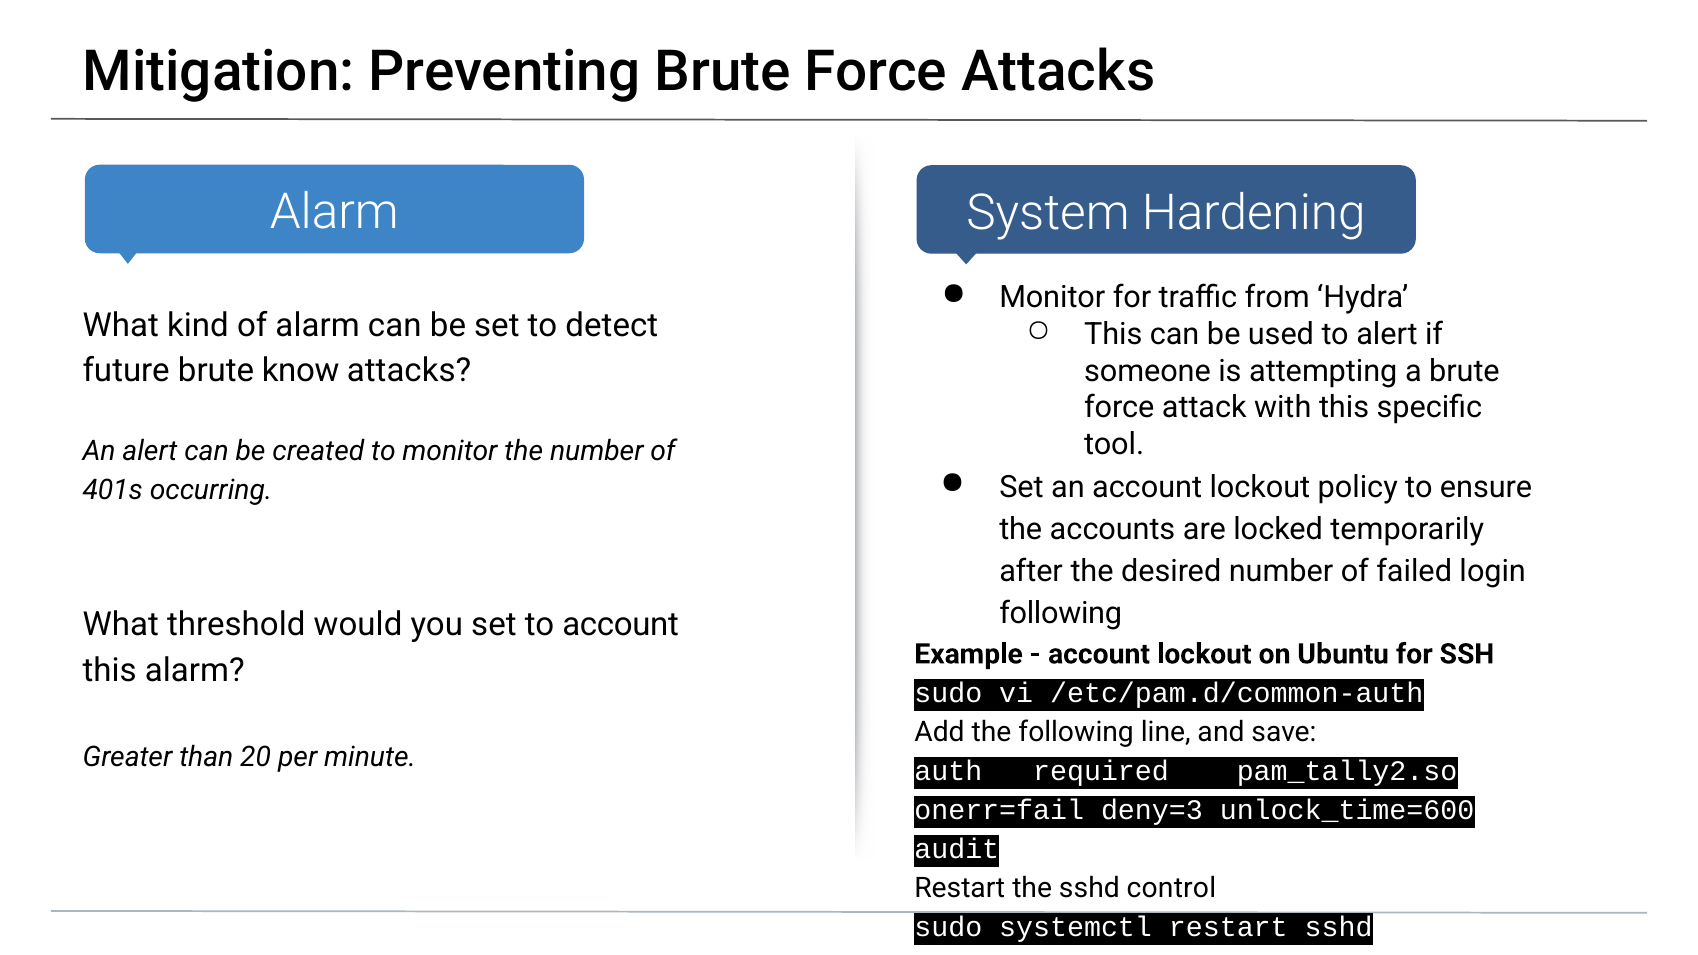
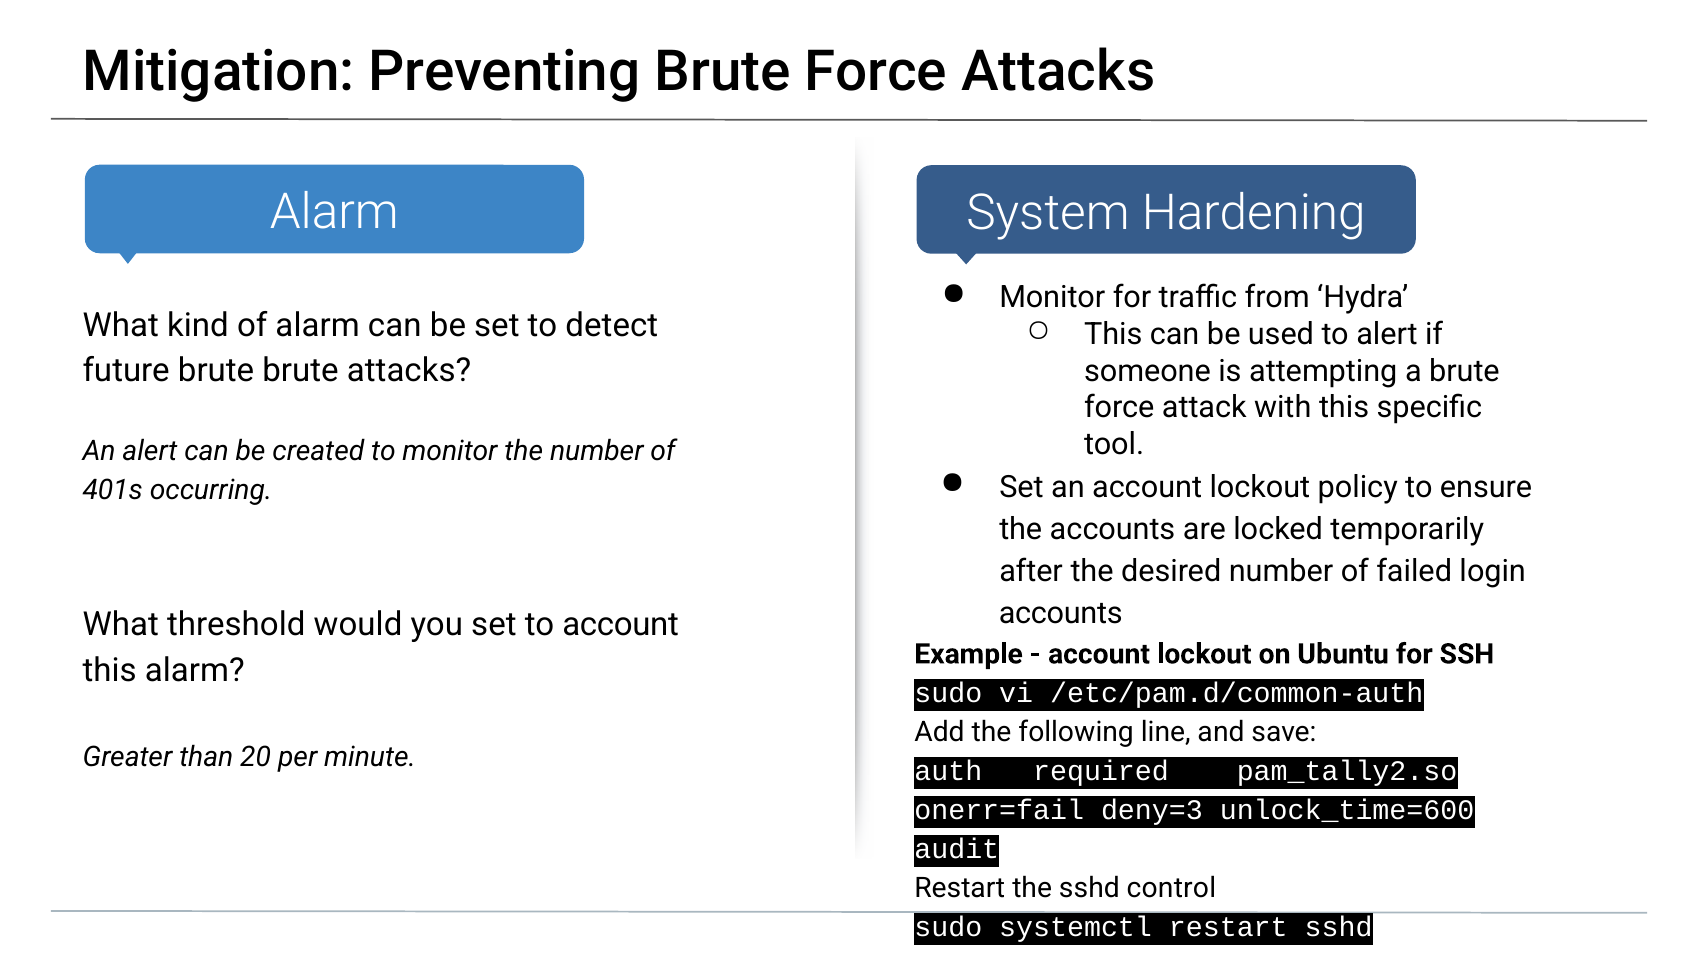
brute know: know -> brute
following at (1061, 614): following -> accounts
